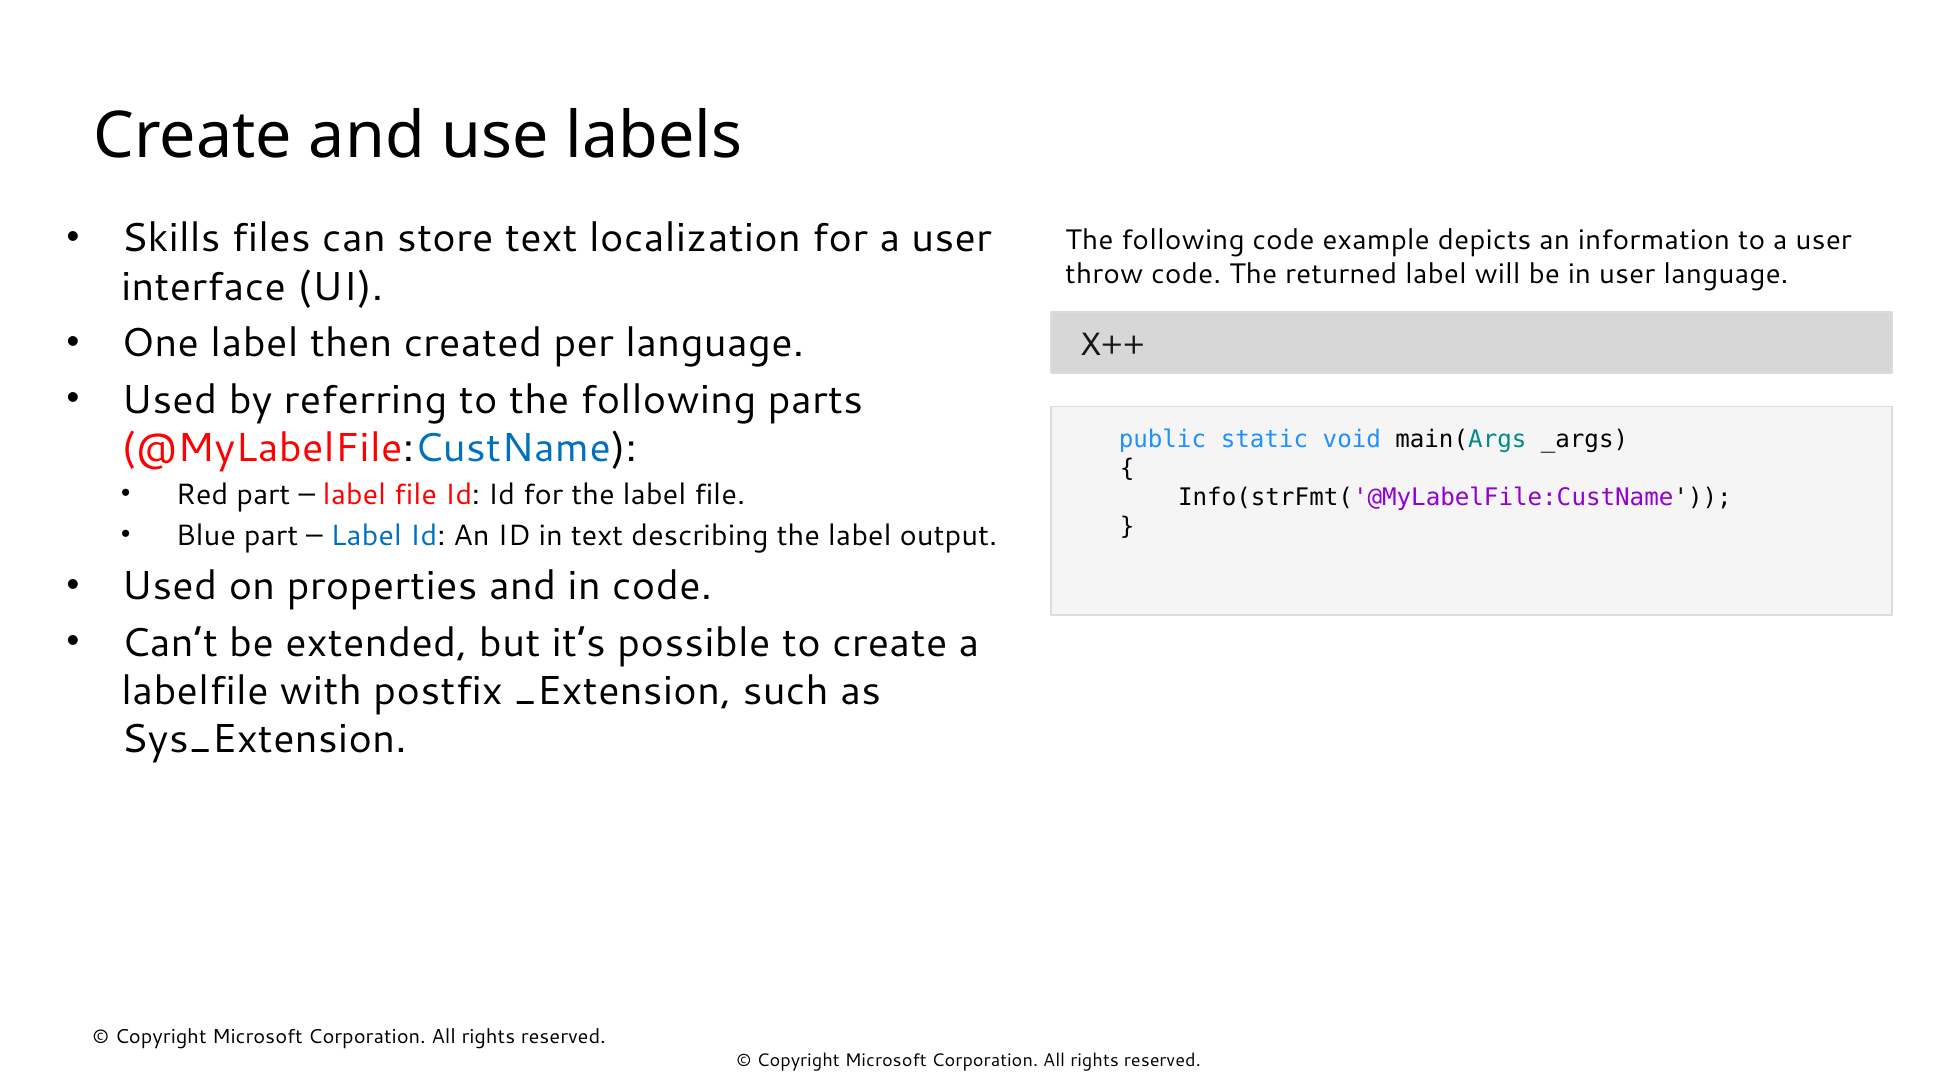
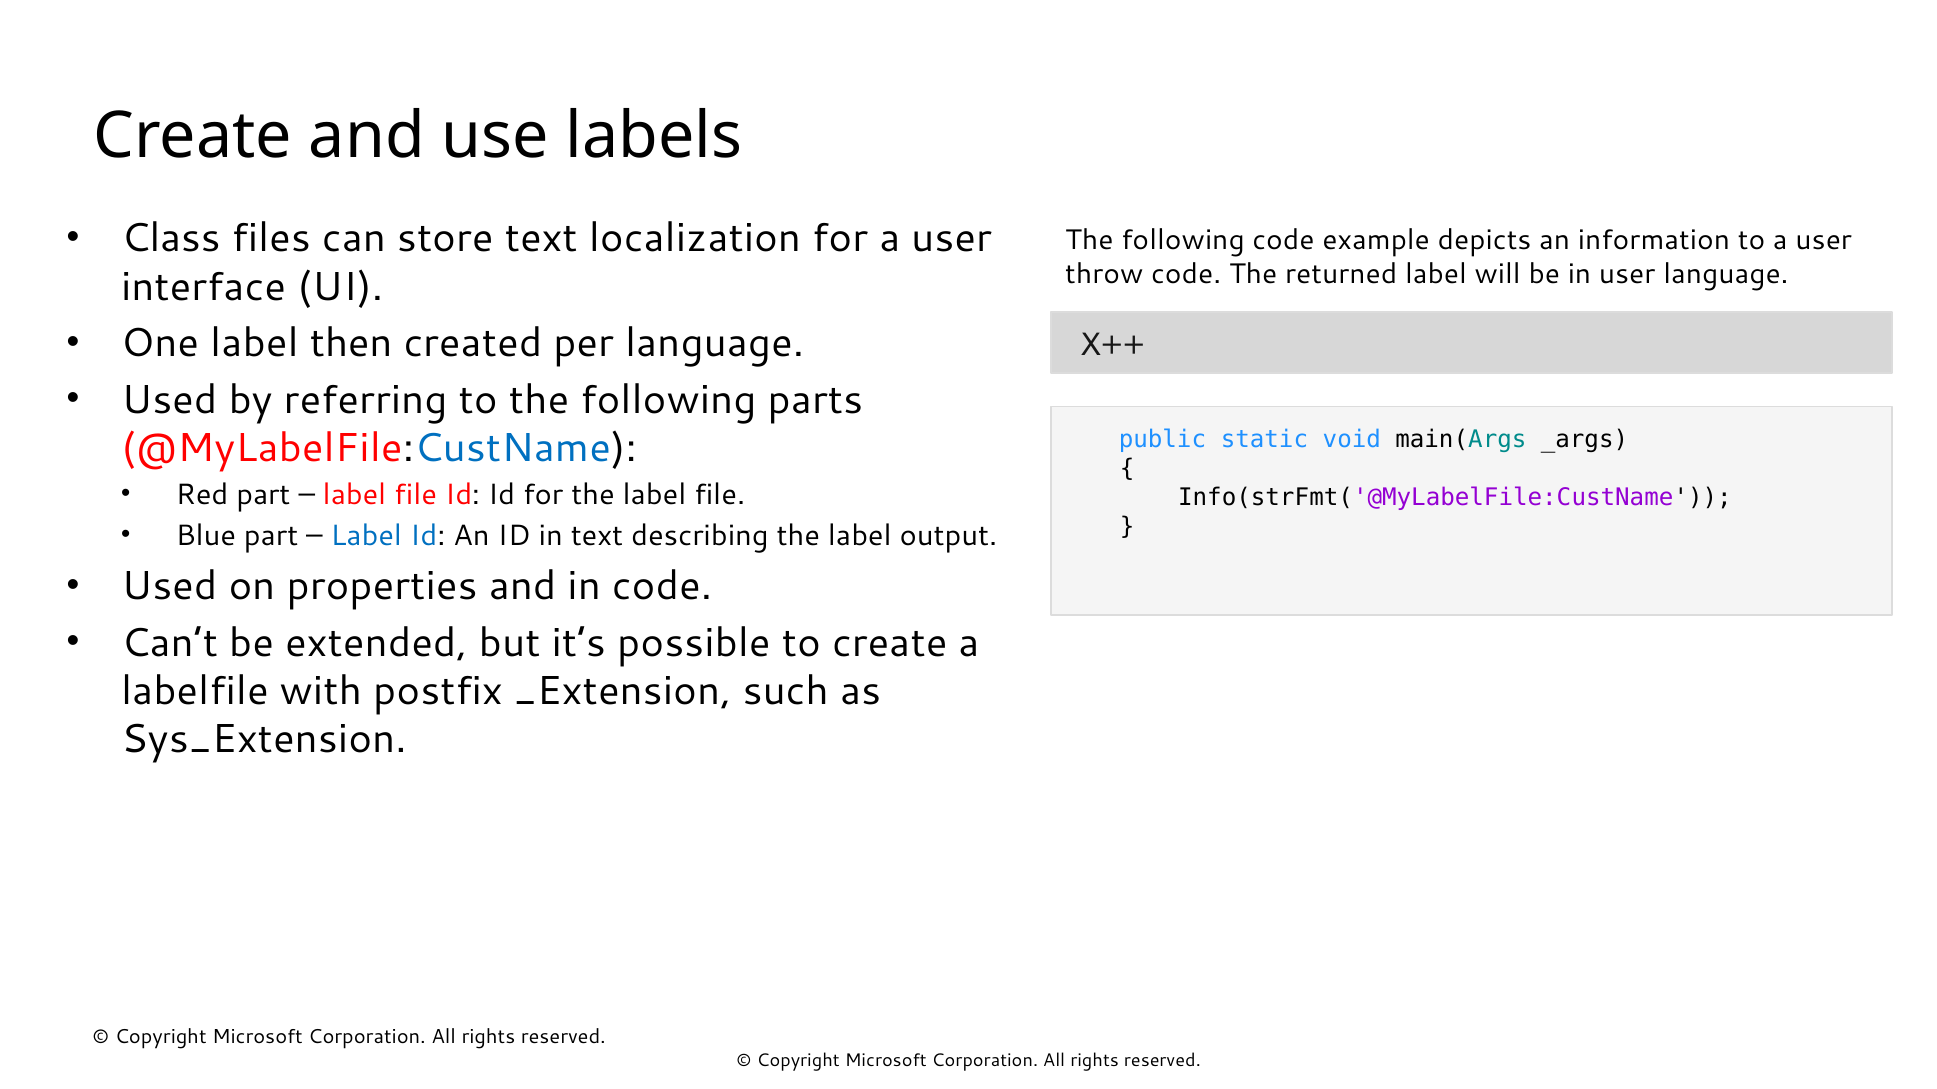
Skills: Skills -> Class
